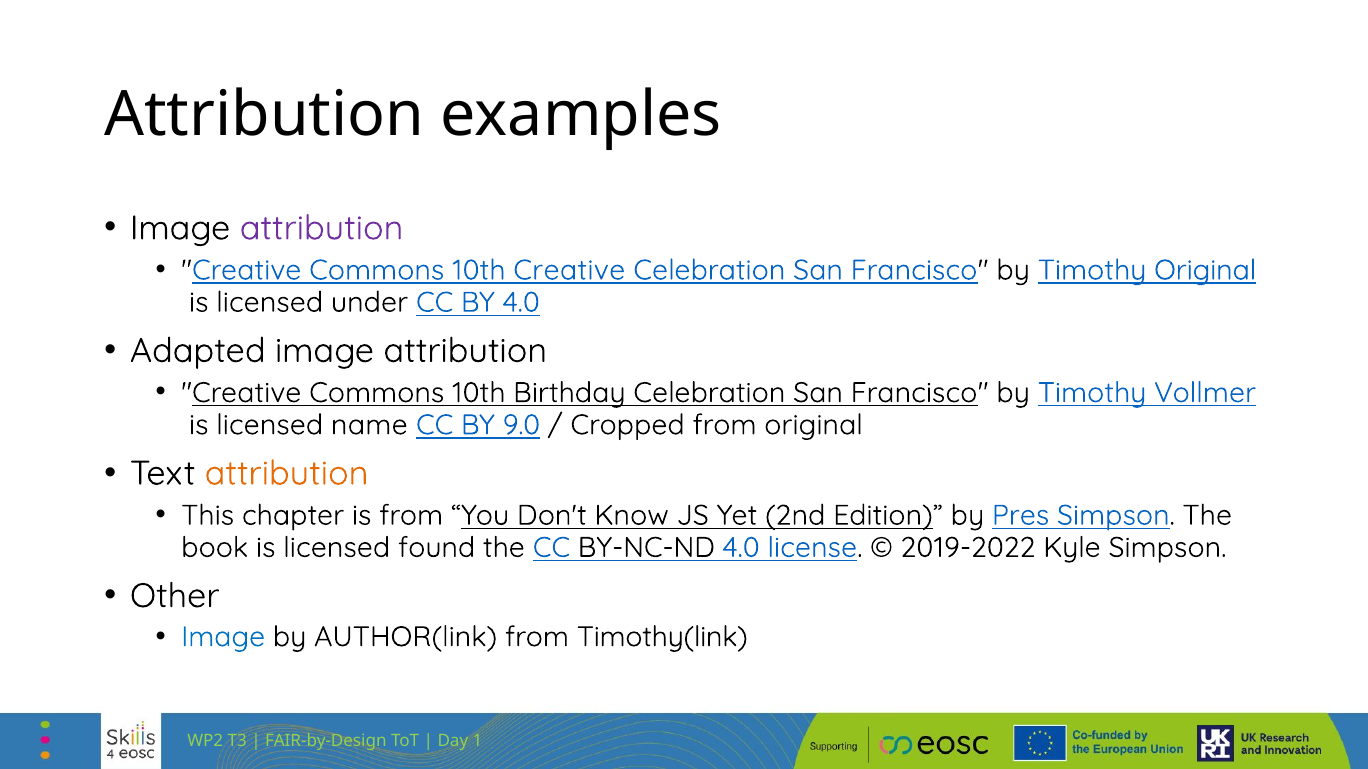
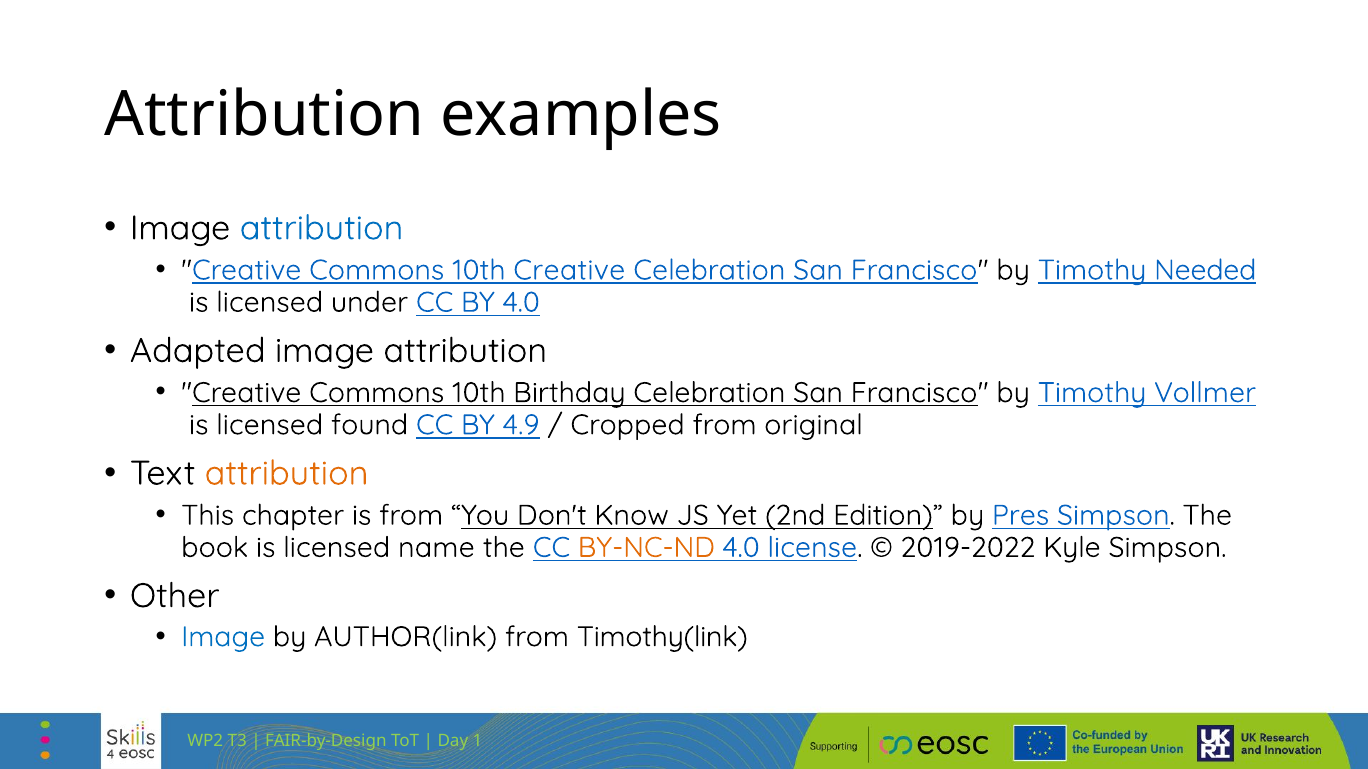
attribution at (322, 228) colour: purple -> blue
Timothy Original: Original -> Needed
name: name -> found
9.0: 9.0 -> 4.9
found: found -> name
BY-NC-ND colour: black -> orange
